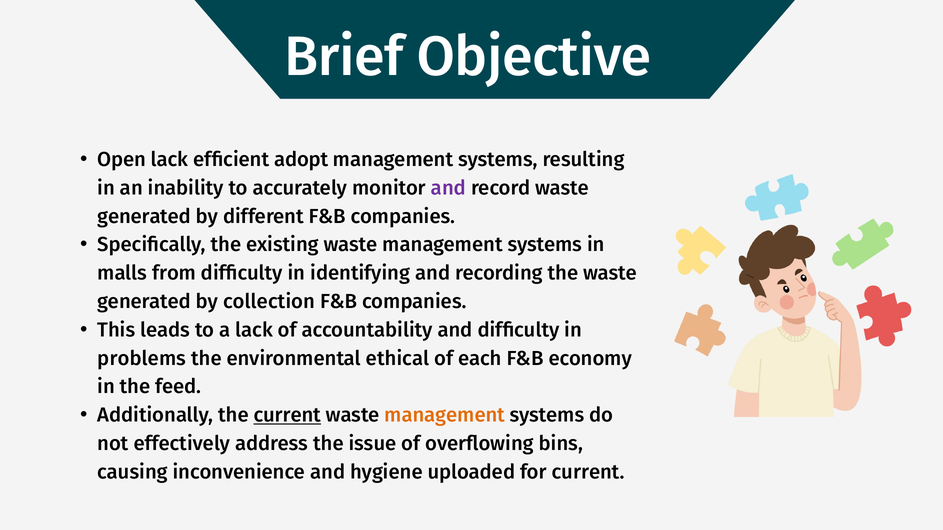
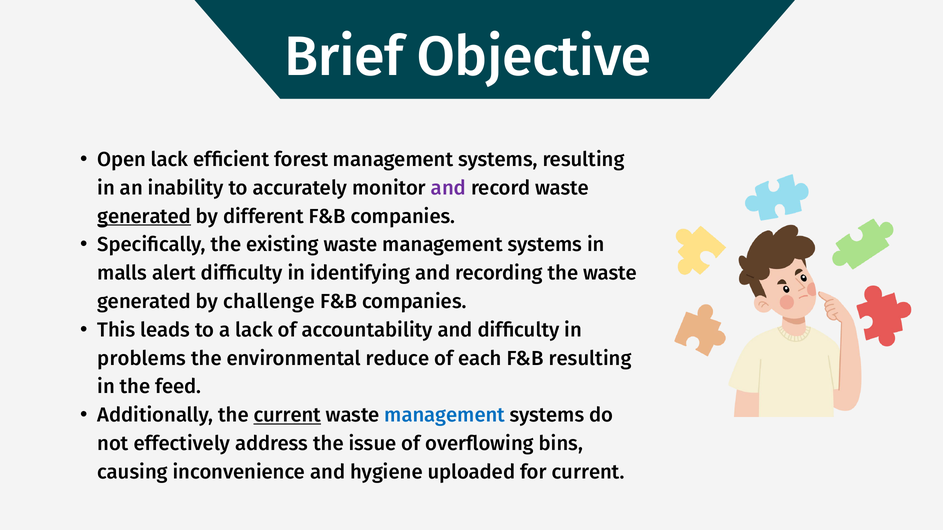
adopt: adopt -> forest
generated at (144, 217) underline: none -> present
from: from -> alert
collection: collection -> challenge
ethical: ethical -> reduce
F&B economy: economy -> resulting
management at (445, 415) colour: orange -> blue
